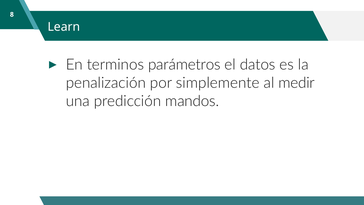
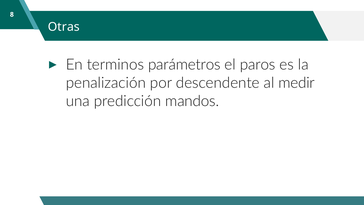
Learn: Learn -> Otras
datos: datos -> paros
simplemente: simplemente -> descendente
